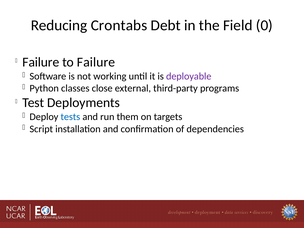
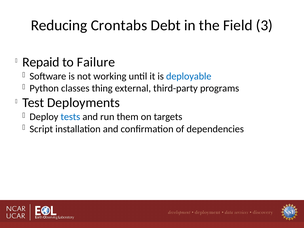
0: 0 -> 3
Failure at (41, 62): Failure -> Repaid
deployable colour: purple -> blue
close: close -> thing
